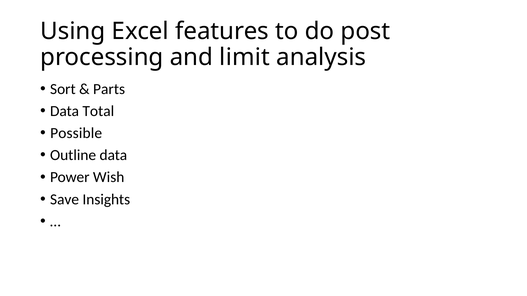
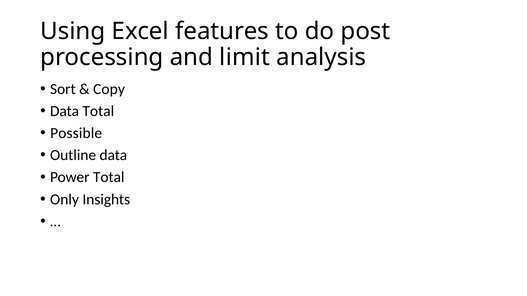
Parts: Parts -> Copy
Power Wish: Wish -> Total
Save: Save -> Only
